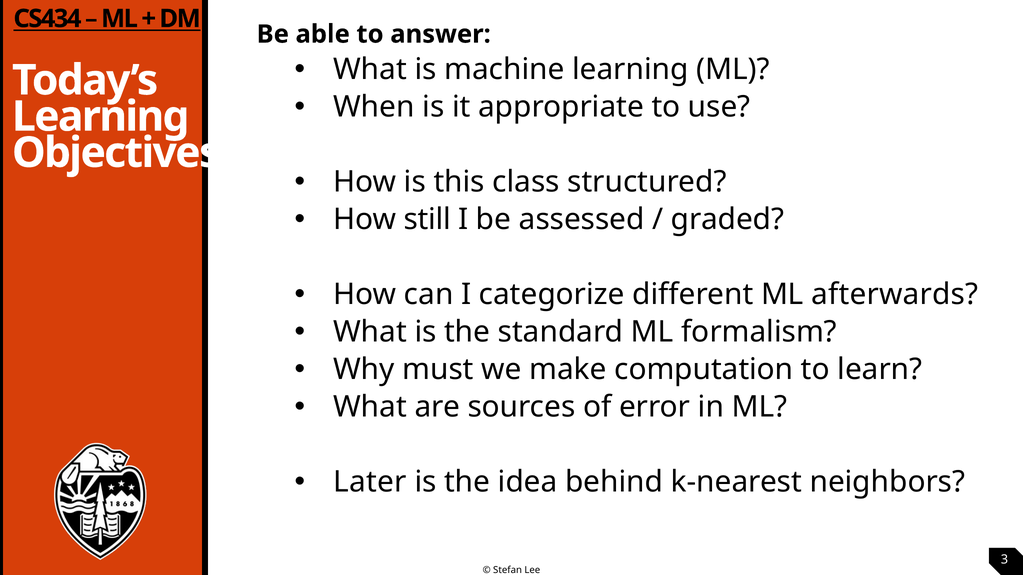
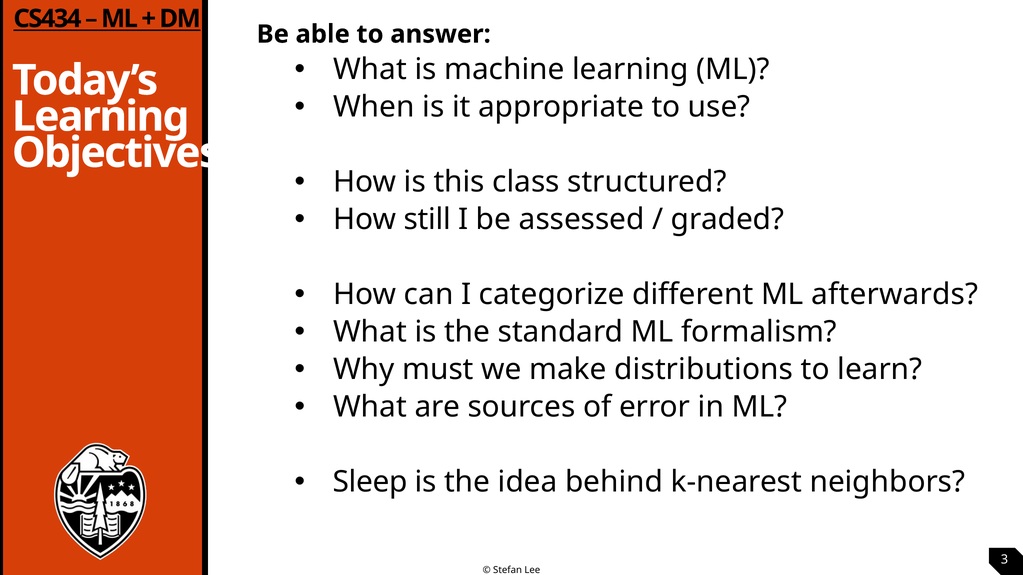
computation: computation -> distributions
Later: Later -> Sleep
